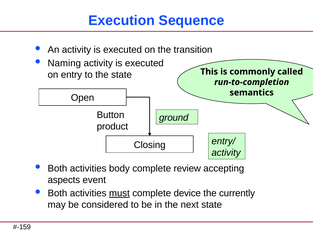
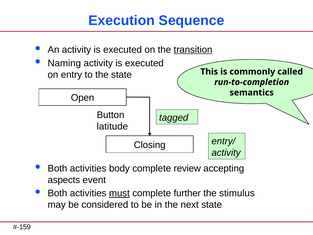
transition underline: none -> present
ground: ground -> tagged
product: product -> latitude
device: device -> further
currently: currently -> stimulus
